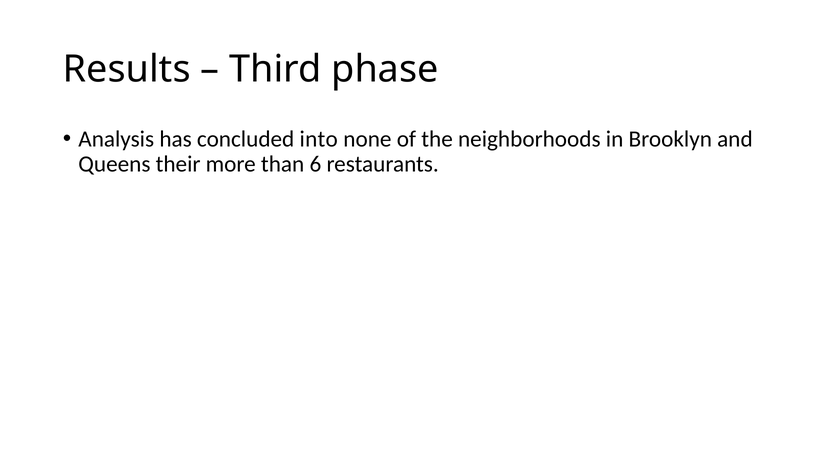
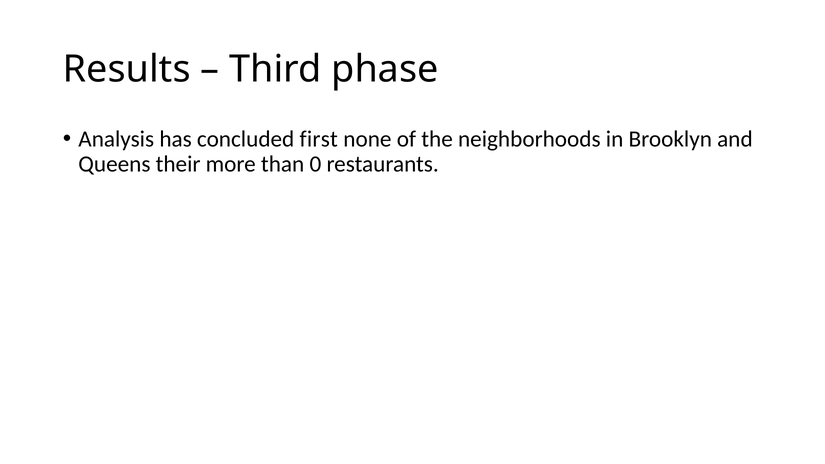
into: into -> first
6: 6 -> 0
